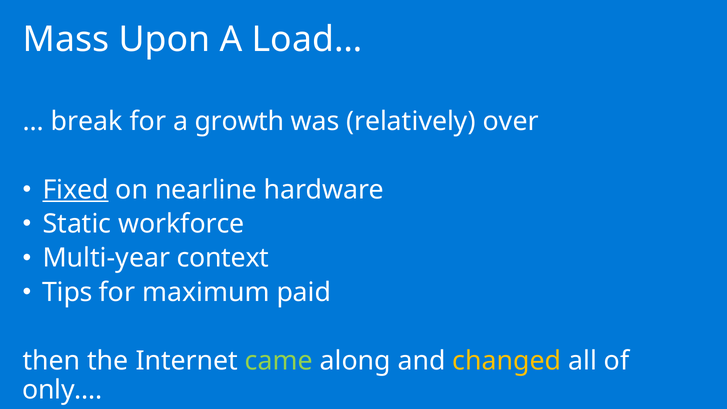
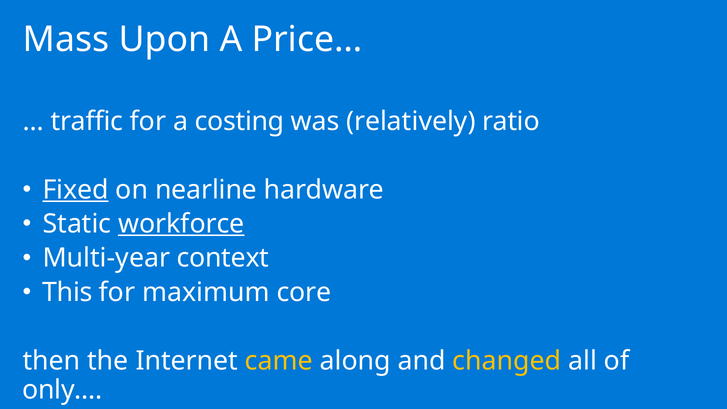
Load…: Load… -> Price…
break: break -> traffic
growth: growth -> costing
over: over -> ratio
workforce underline: none -> present
Tips: Tips -> This
paid: paid -> core
came colour: light green -> yellow
